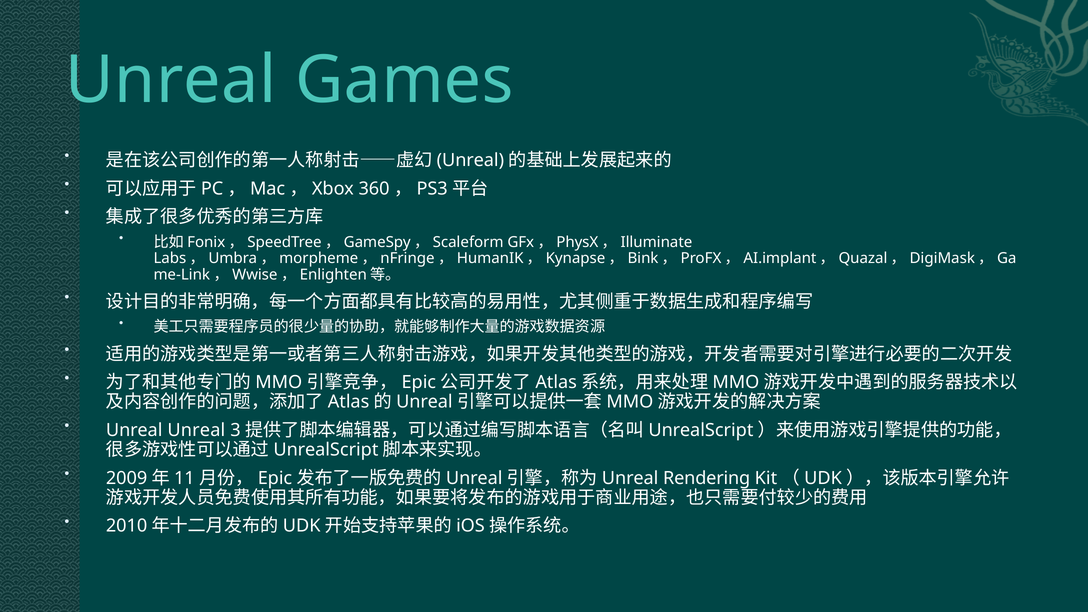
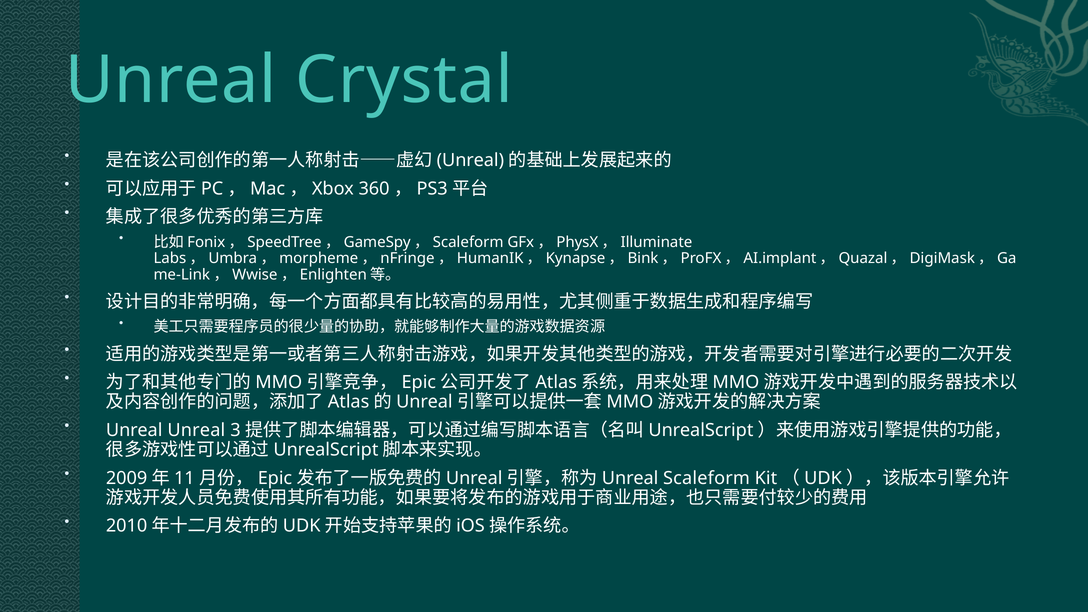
Games: Games -> Crystal
Rendering: Rendering -> Scaleform
